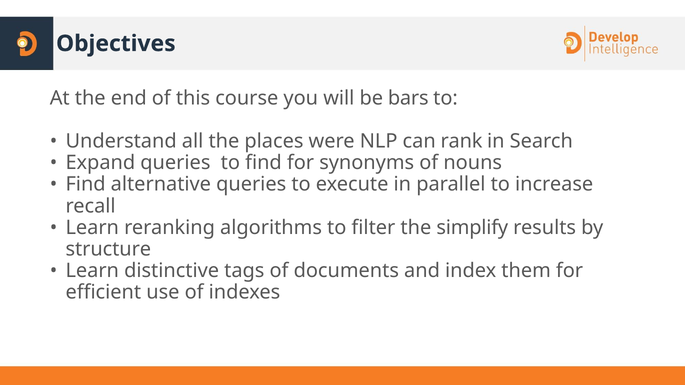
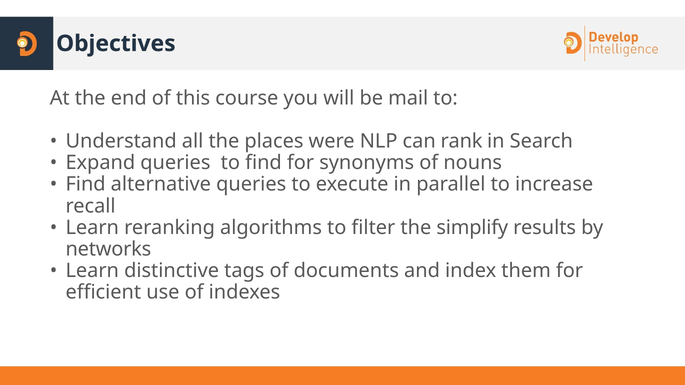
bars: bars -> mail
structure: structure -> networks
